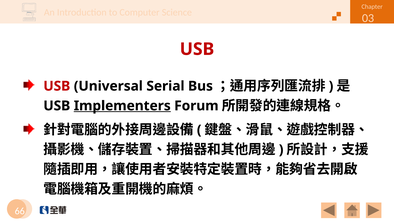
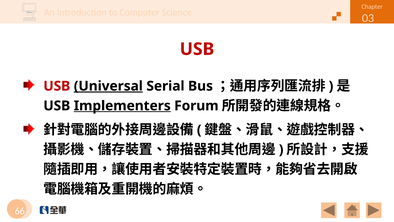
Universal underline: none -> present
